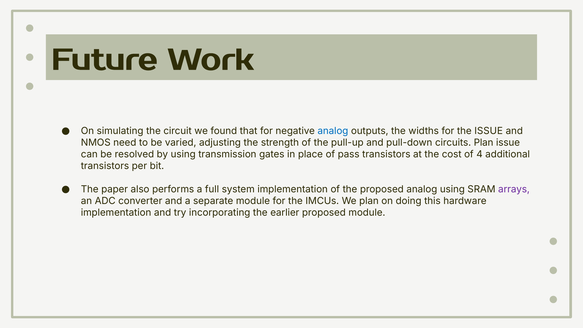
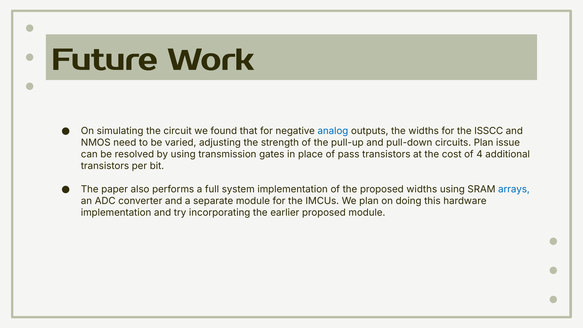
the ISSUE: ISSUE -> ISSCC
proposed analog: analog -> widths
arrays colour: purple -> blue
